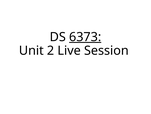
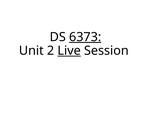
Live underline: none -> present
